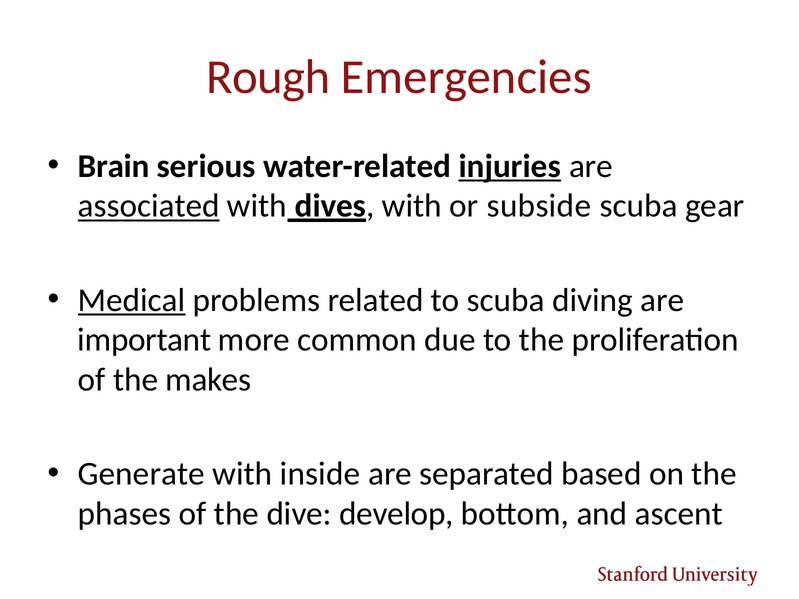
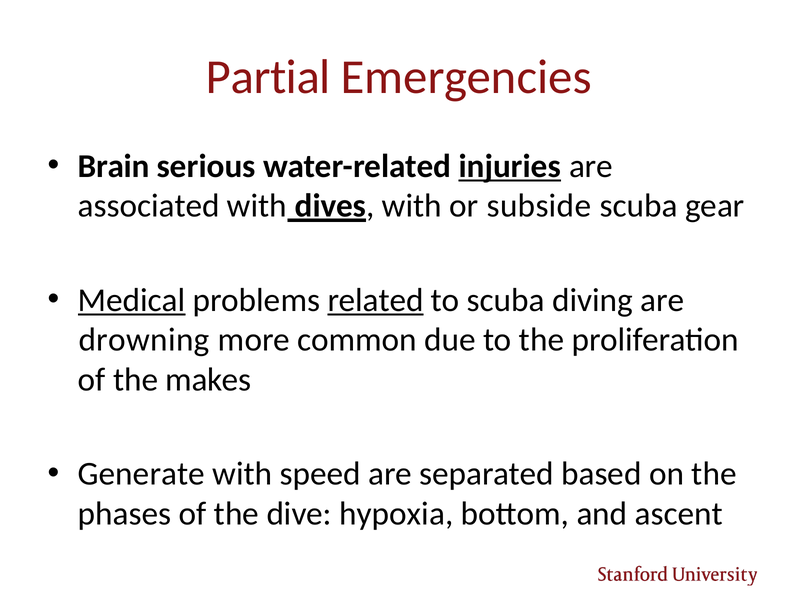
Rough: Rough -> Partial
associated underline: present -> none
related underline: none -> present
important: important -> drowning
inside: inside -> speed
develop: develop -> hypoxia
